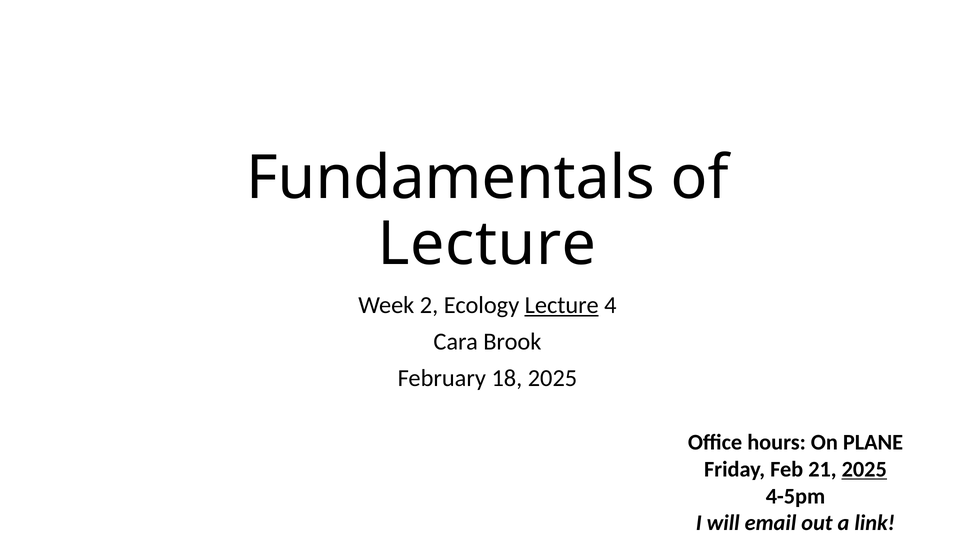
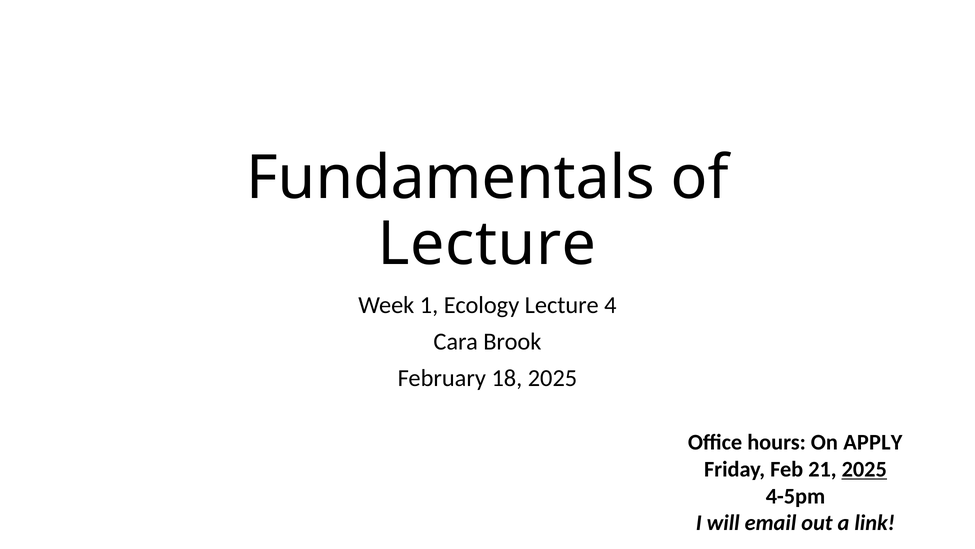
2: 2 -> 1
Lecture at (562, 305) underline: present -> none
PLANE: PLANE -> APPLY
